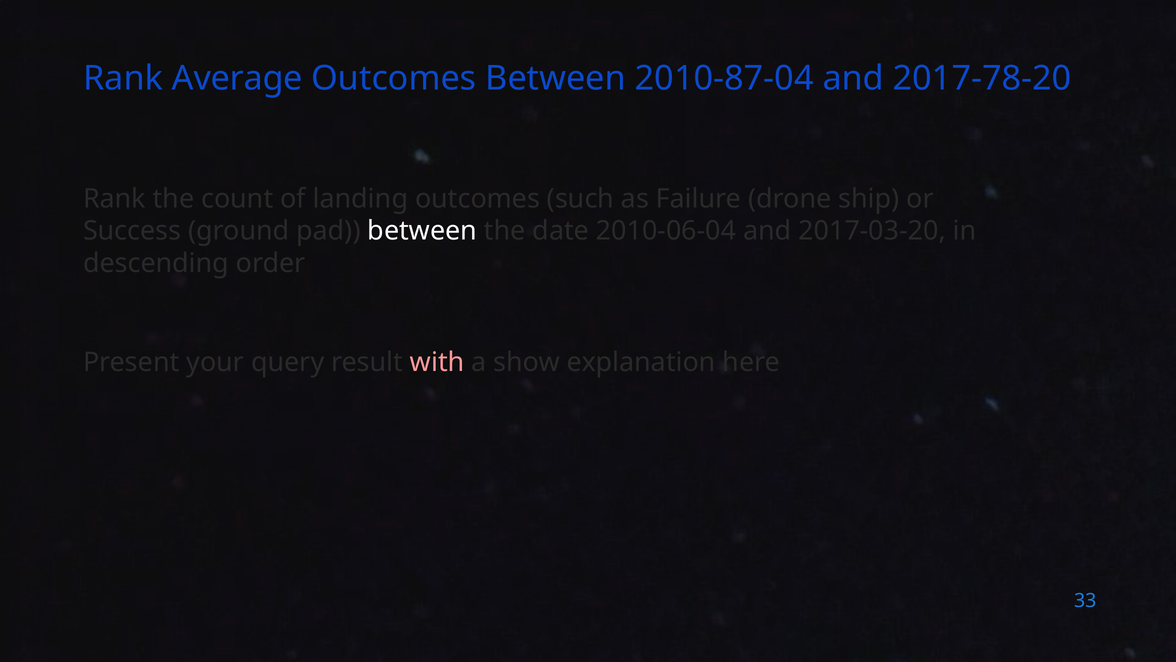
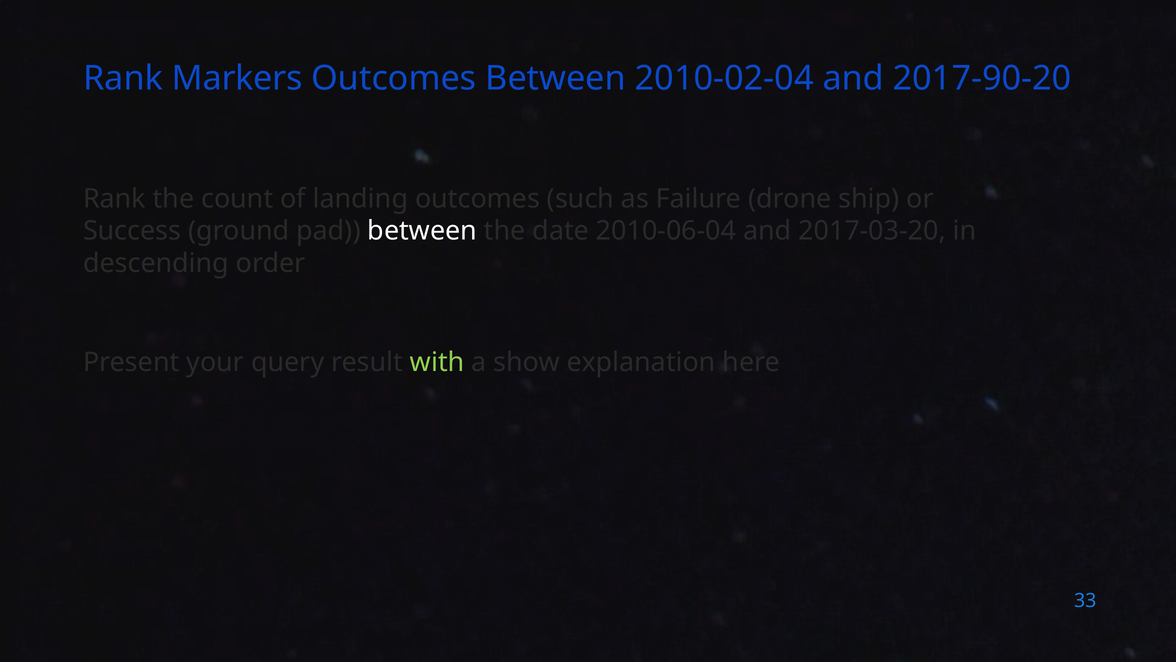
Average: Average -> Markers
2010-87-04: 2010-87-04 -> 2010-02-04
2017-78-20: 2017-78-20 -> 2017-90-20
with colour: pink -> light green
